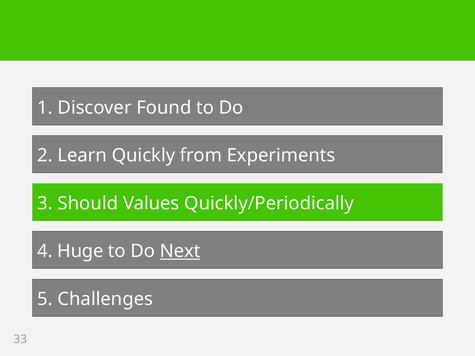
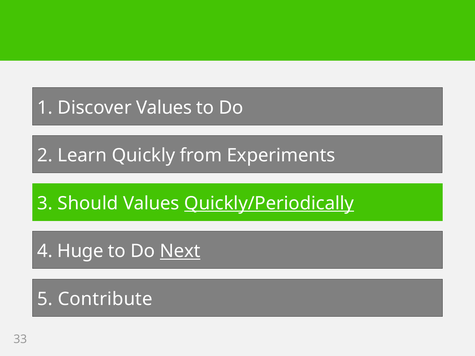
Discover Found: Found -> Values
Quickly/Periodically underline: none -> present
Challenges: Challenges -> Contribute
